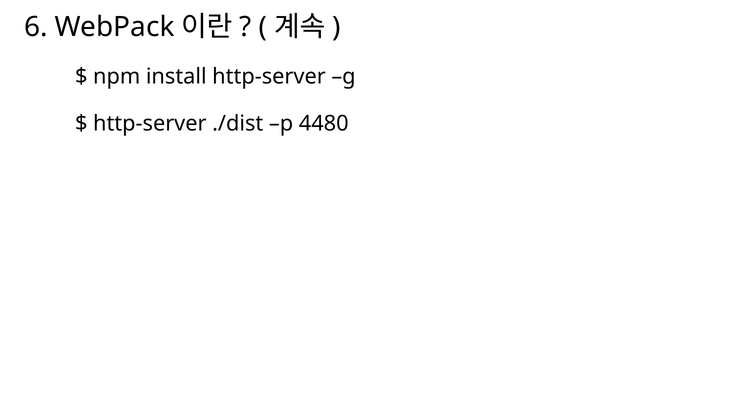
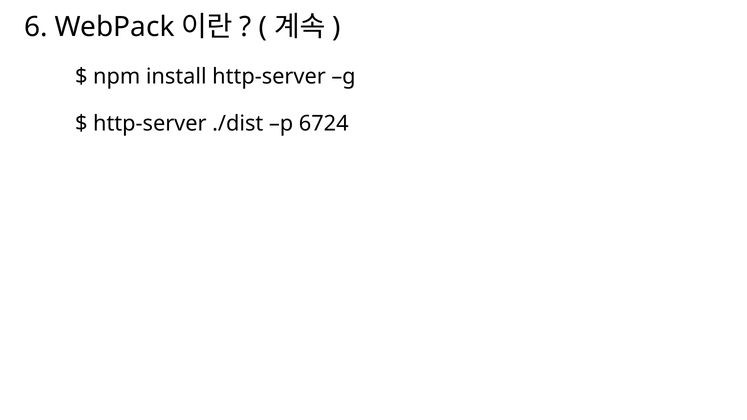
4480: 4480 -> 6724
